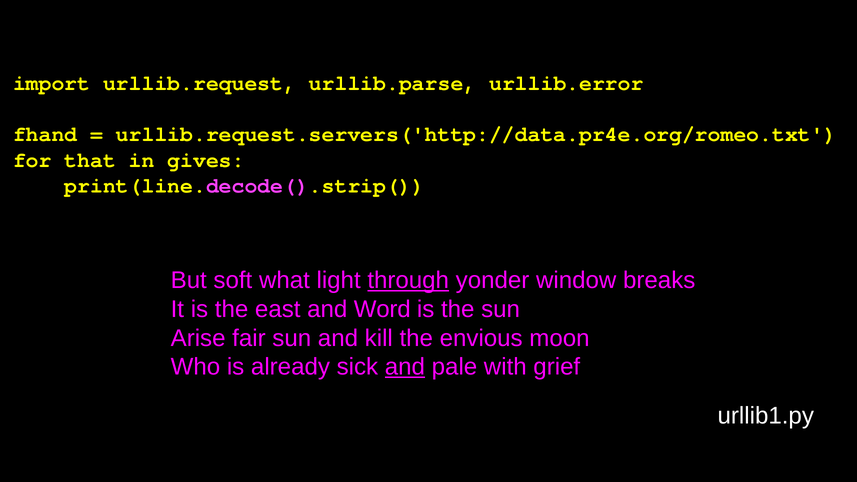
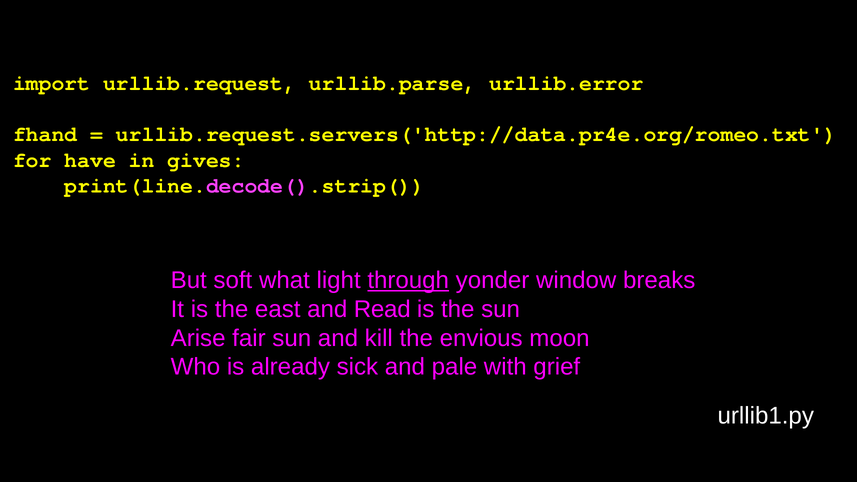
that: that -> have
Word: Word -> Read
and at (405, 367) underline: present -> none
